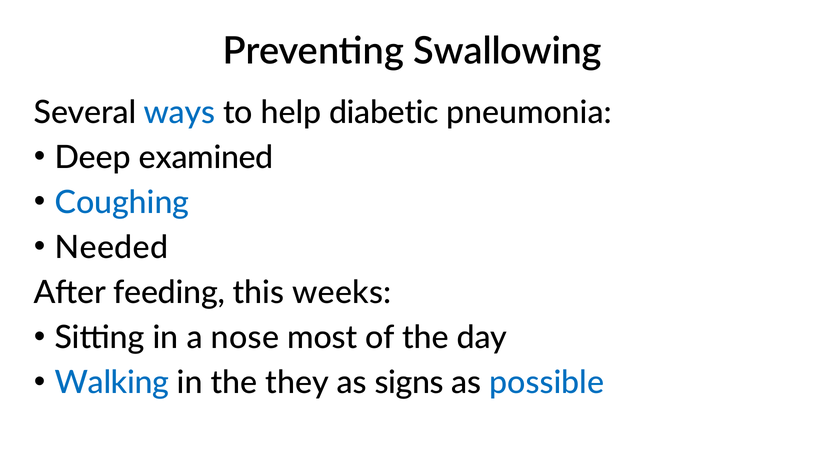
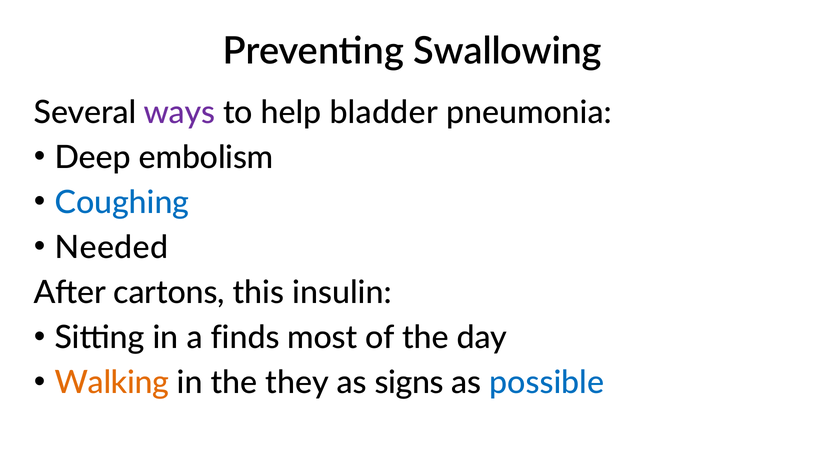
ways colour: blue -> purple
diabetic: diabetic -> bladder
examined: examined -> embolism
feeding: feeding -> cartons
weeks: weeks -> insulin
nose: nose -> finds
Walking colour: blue -> orange
